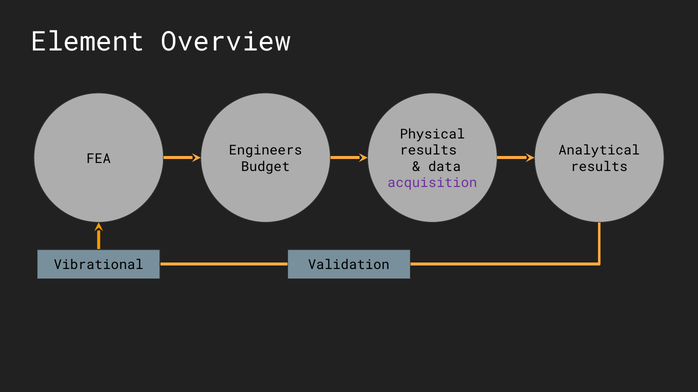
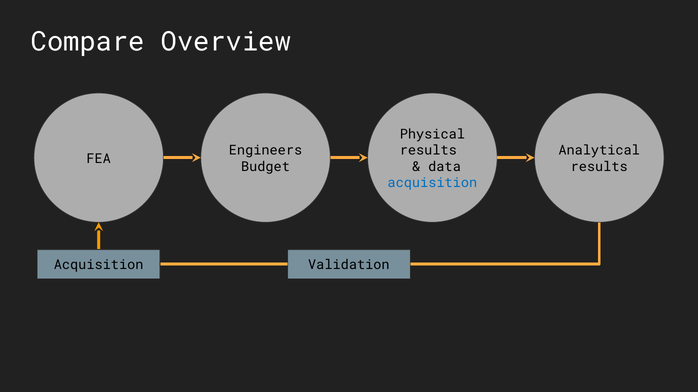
Element: Element -> Compare
acquisition at (432, 183) colour: purple -> blue
Vibrational at (99, 265): Vibrational -> Acquisition
